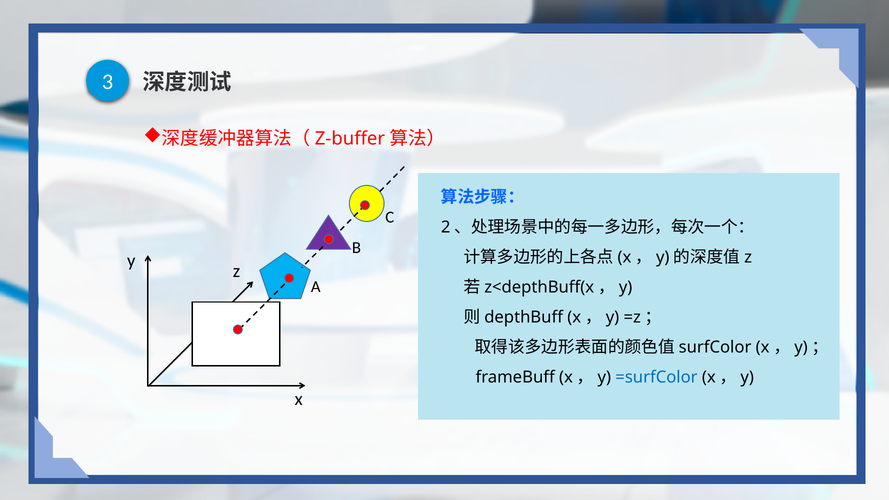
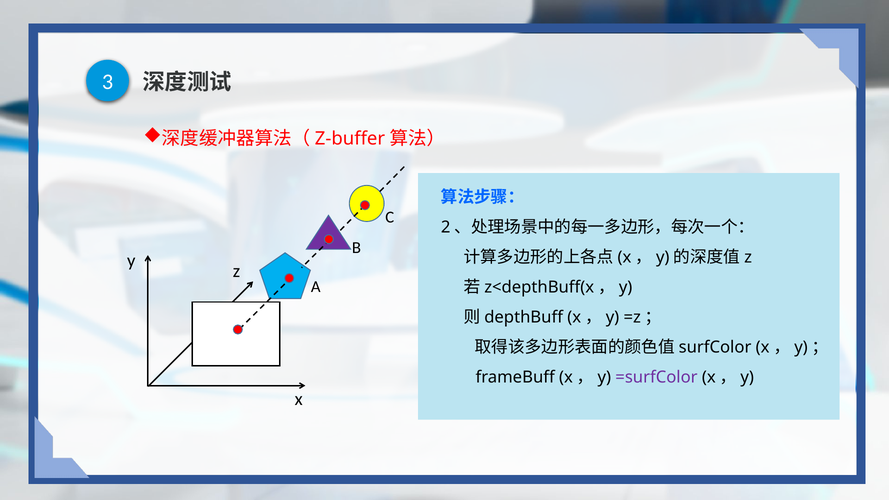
=surfColor colour: blue -> purple
